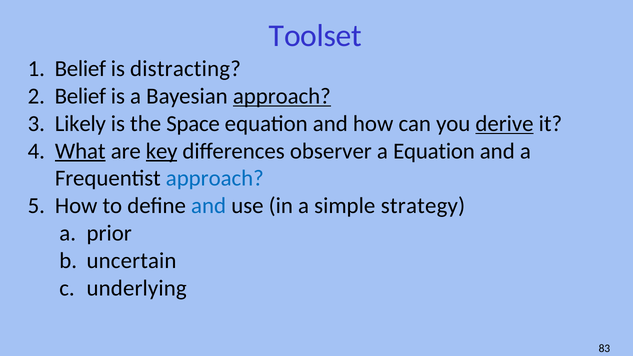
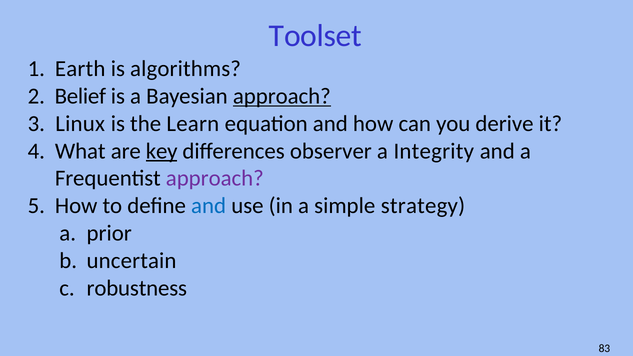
Belief at (80, 69): Belief -> Earth
distracting: distracting -> algorithms
Likely: Likely -> Linux
Space: Space -> Learn
derive underline: present -> none
What underline: present -> none
a Equation: Equation -> Integrity
approach at (215, 178) colour: blue -> purple
underlying: underlying -> robustness
